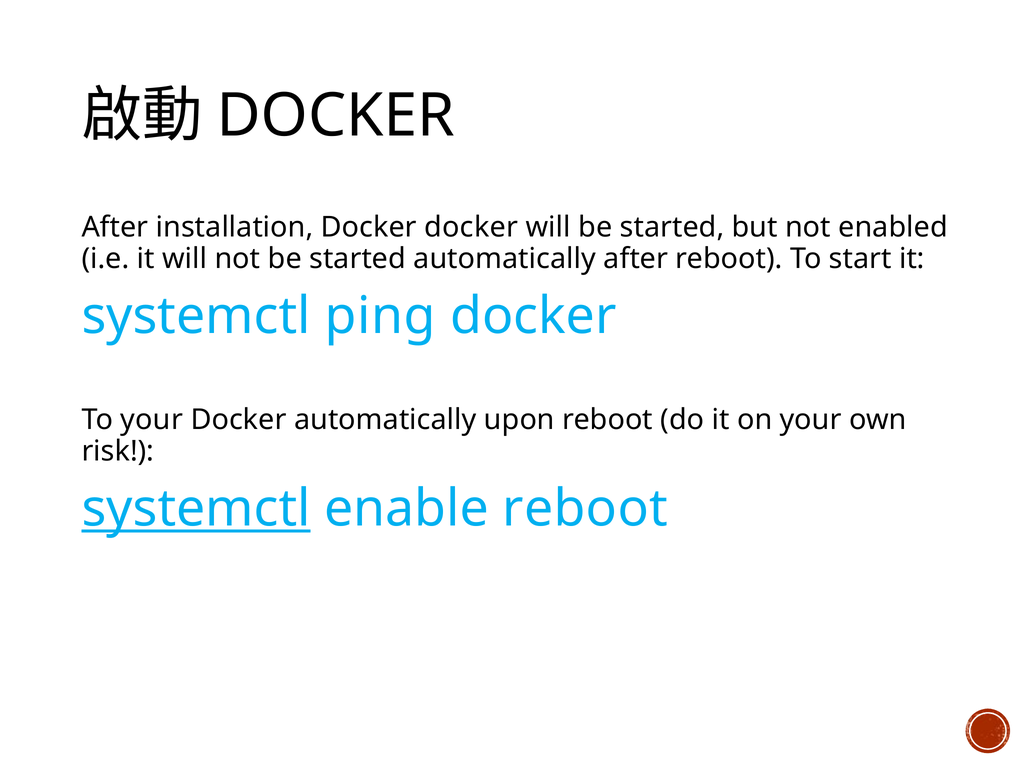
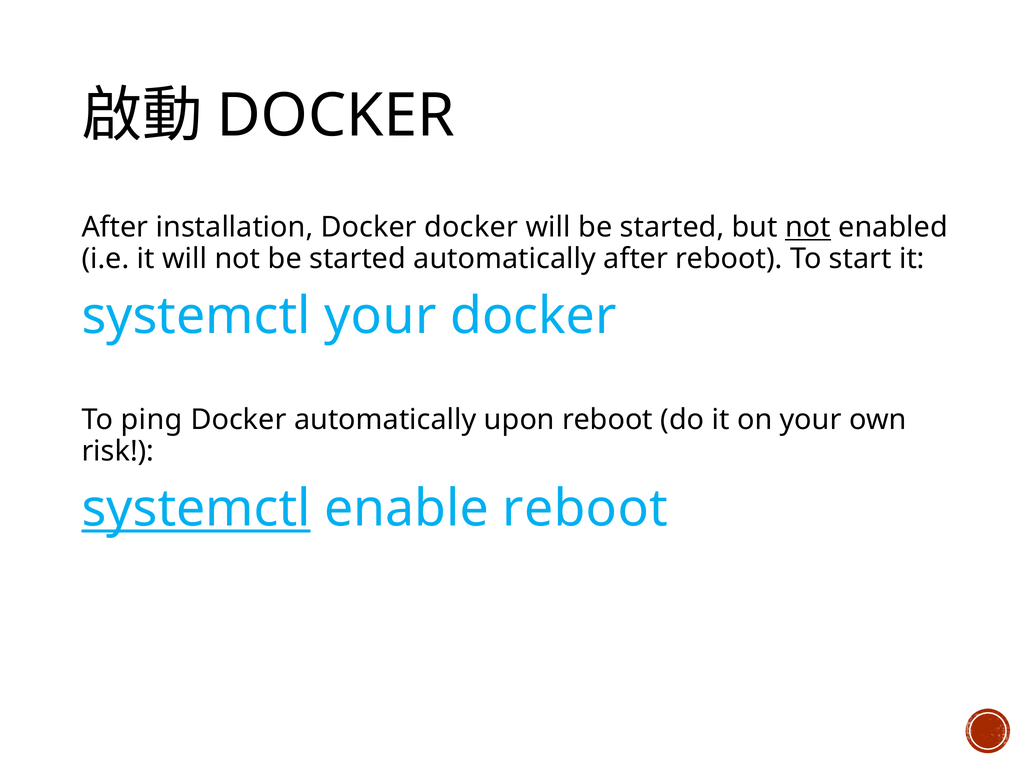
not at (808, 227) underline: none -> present
systemctl ping: ping -> your
To your: your -> ping
